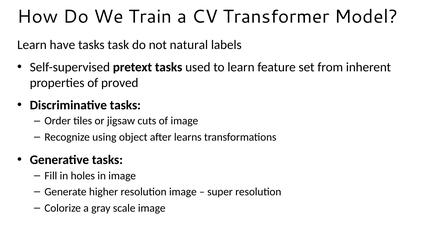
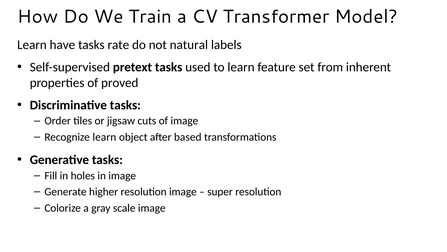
task: task -> rate
Recognize using: using -> learn
learns: learns -> based
